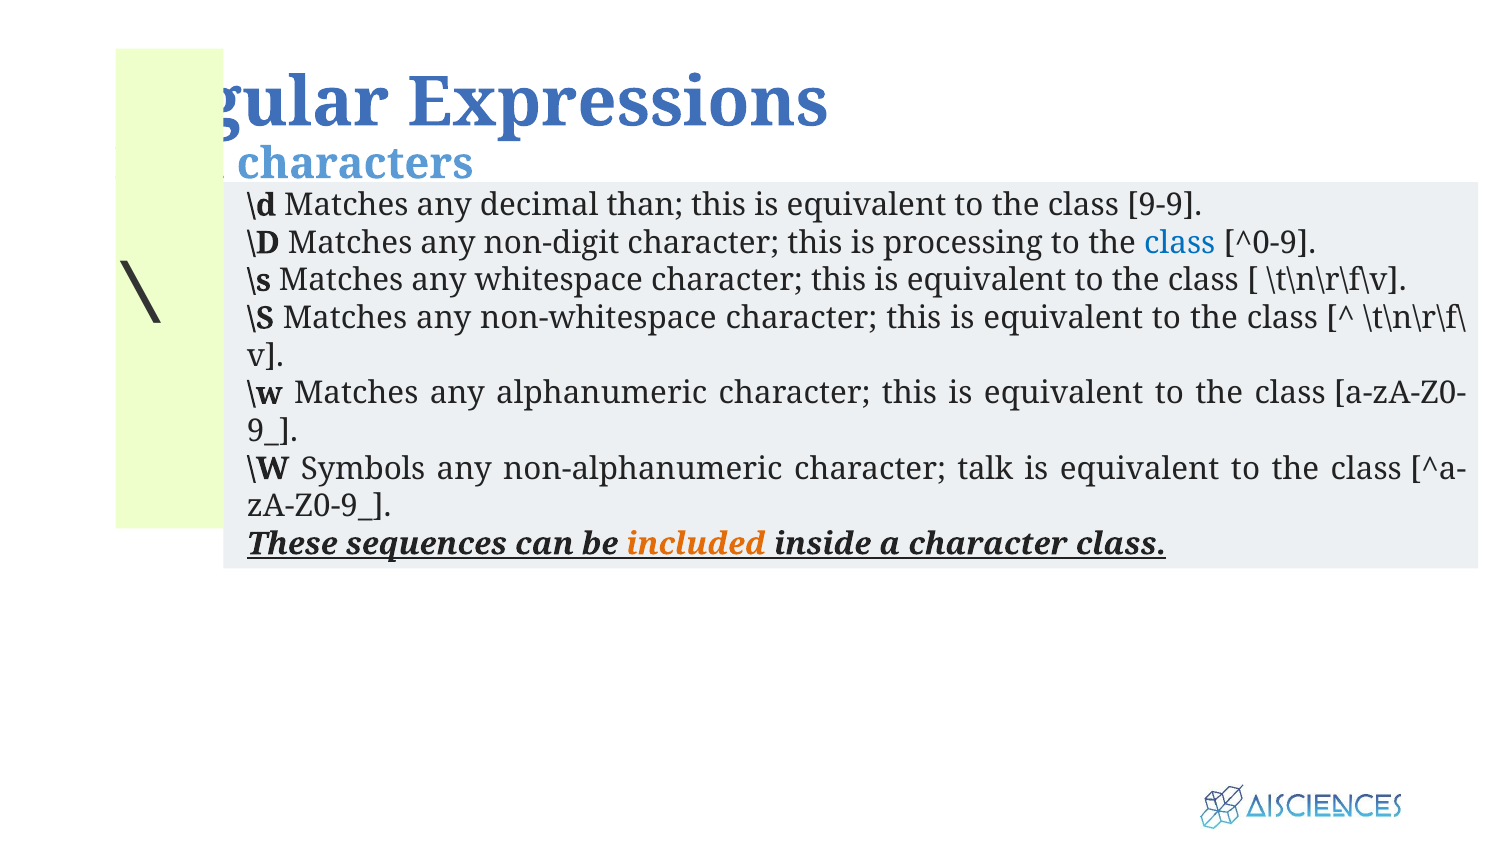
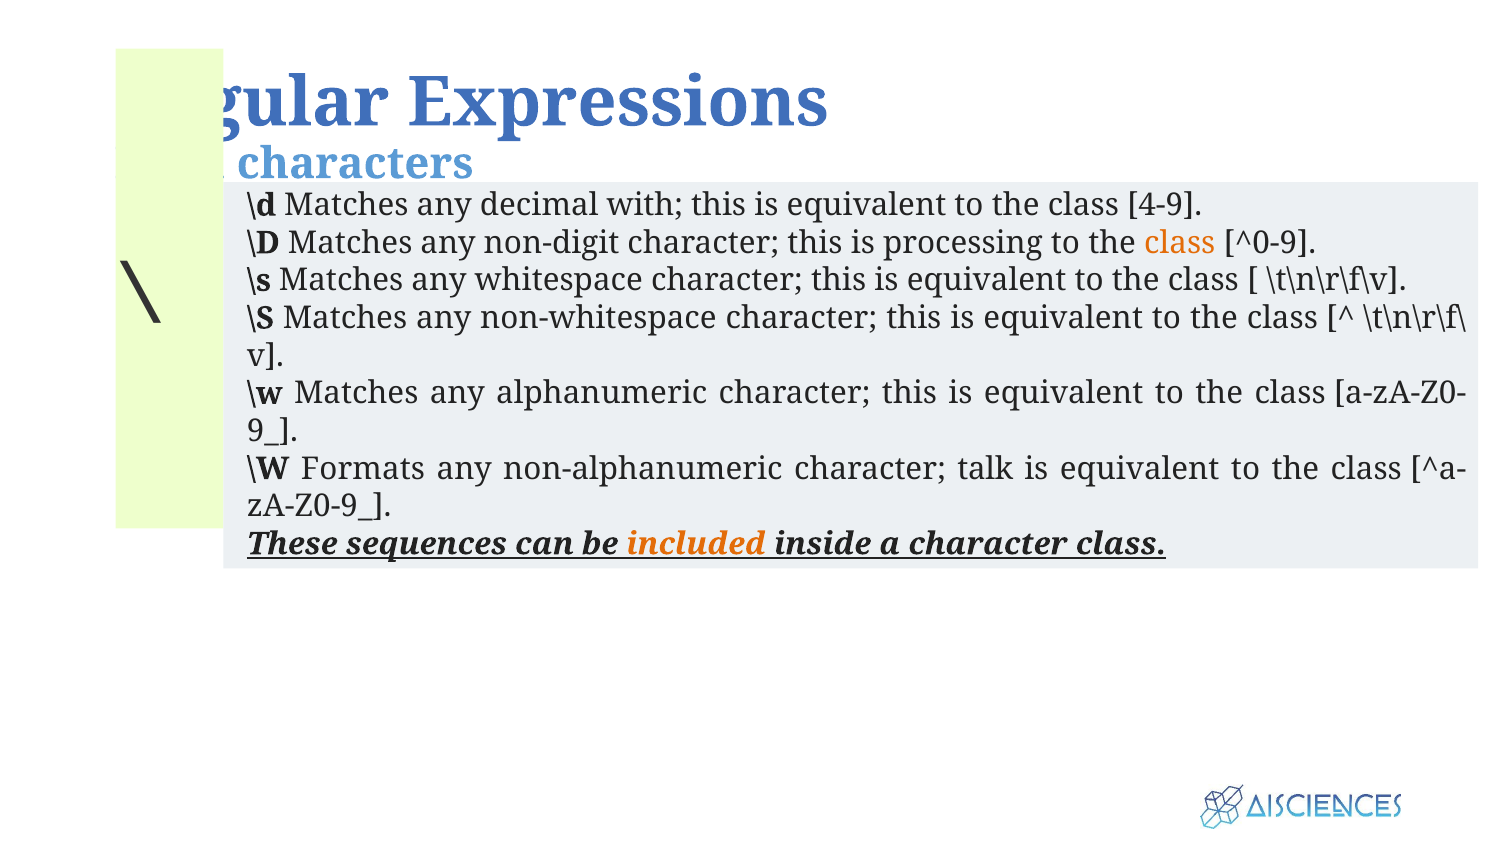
than: than -> with
9-9: 9-9 -> 4-9
class at (1180, 243) colour: blue -> orange
Symbols: Symbols -> Formats
